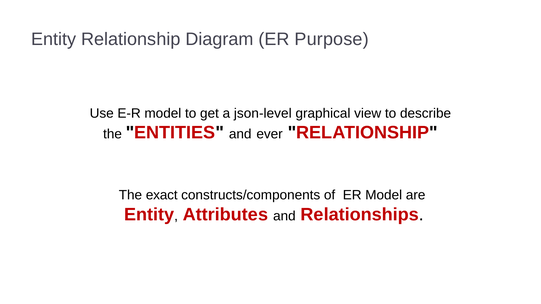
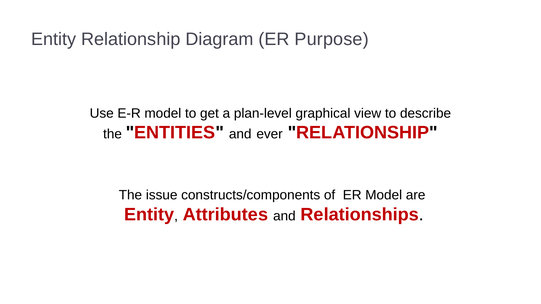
json-level: json-level -> plan-level
exact: exact -> issue
